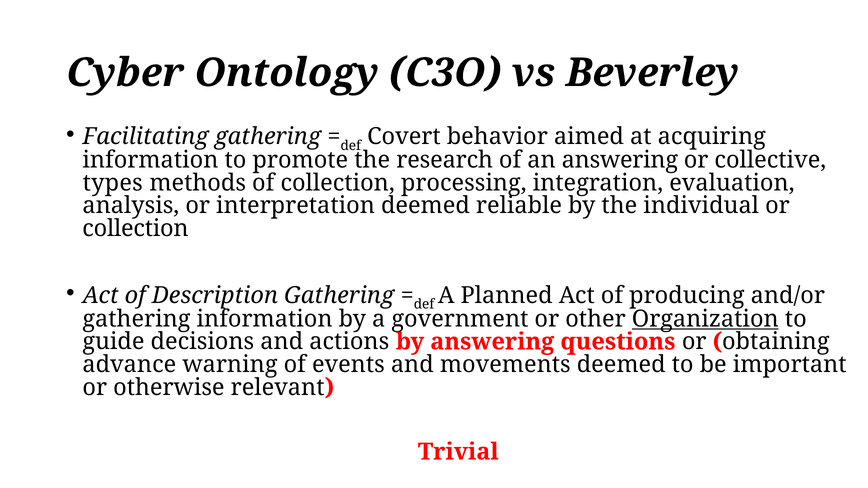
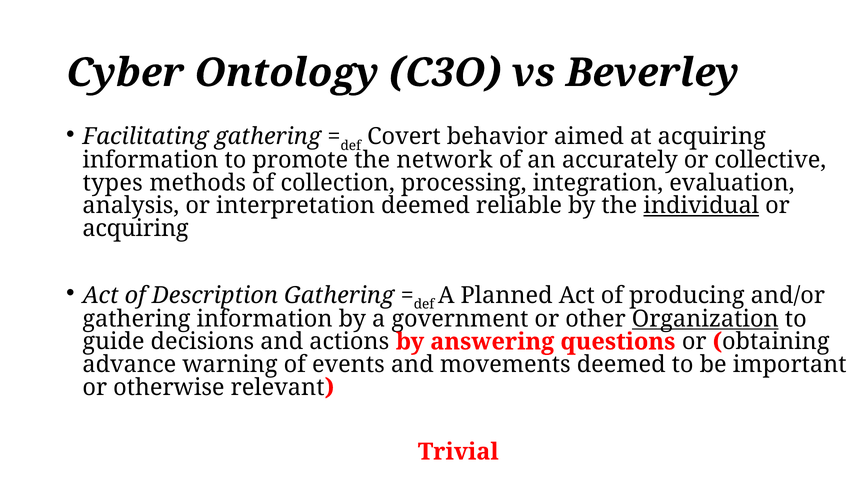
research: research -> network
an answering: answering -> accurately
individual underline: none -> present
collection at (135, 229): collection -> acquiring
